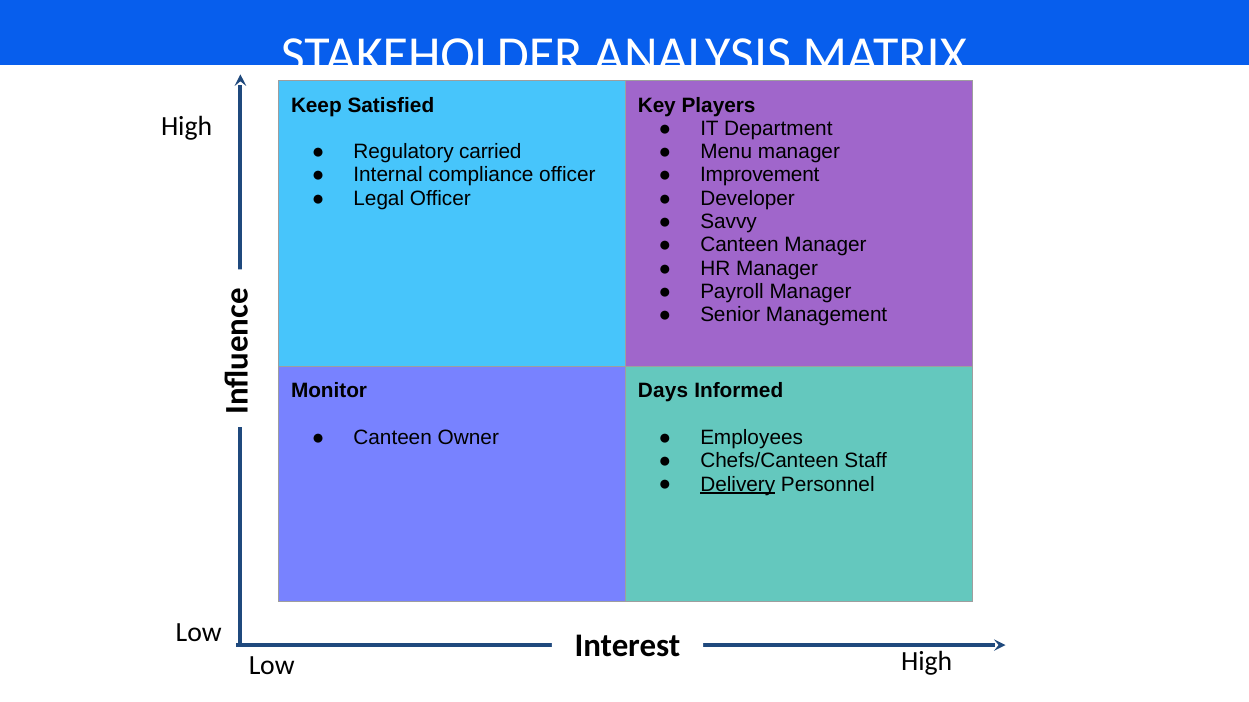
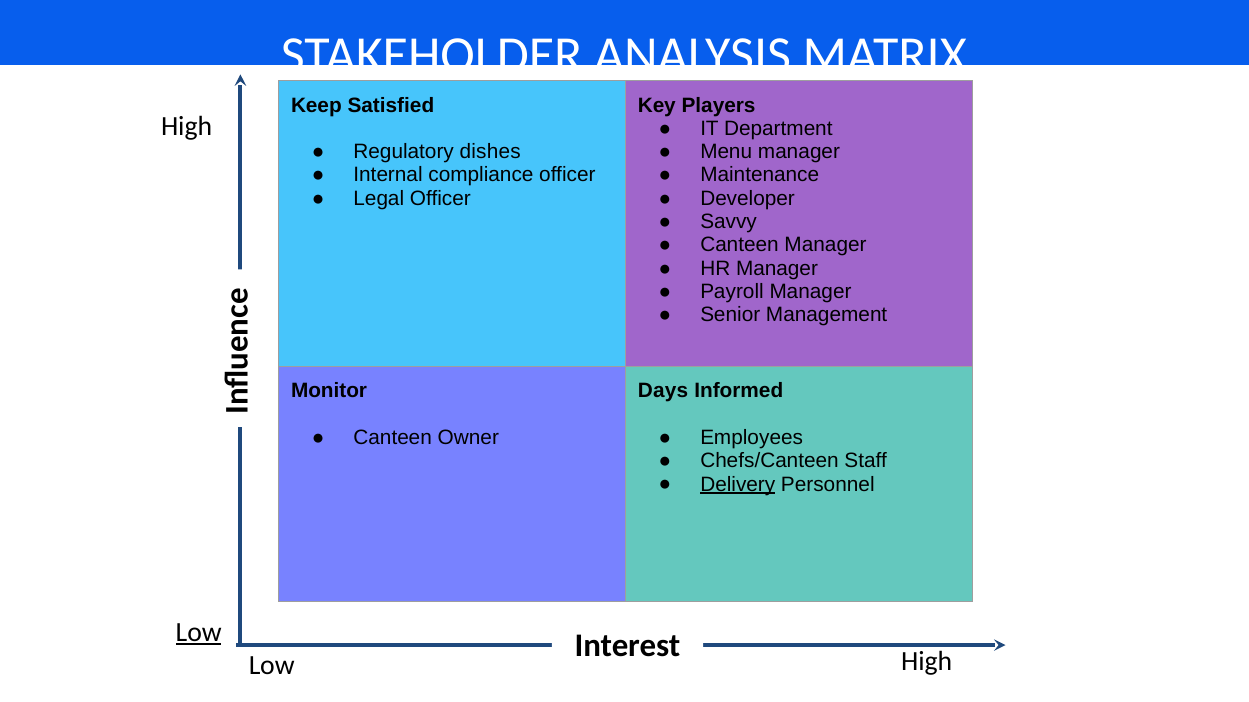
carried: carried -> dishes
Improvement: Improvement -> Maintenance
Low at (199, 633) underline: none -> present
